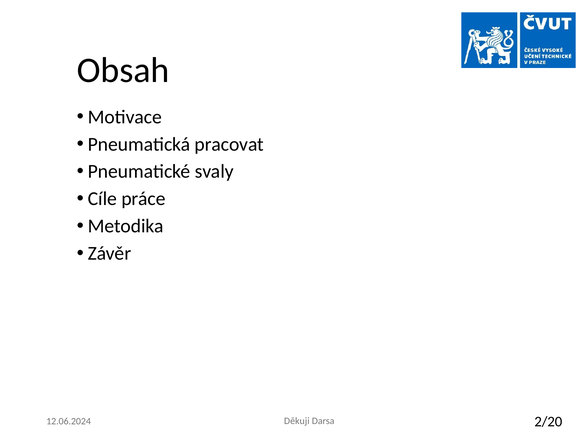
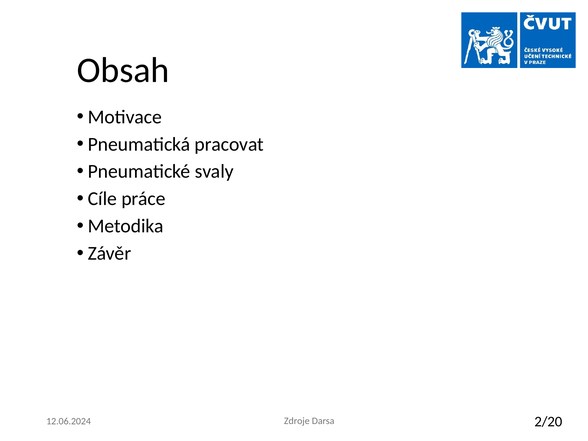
Děkuji: Děkuji -> Zdroje
